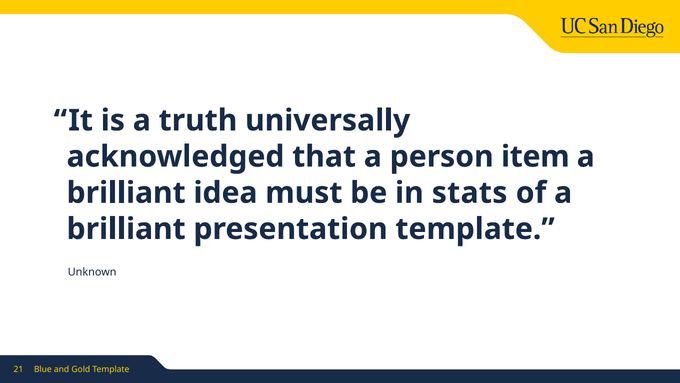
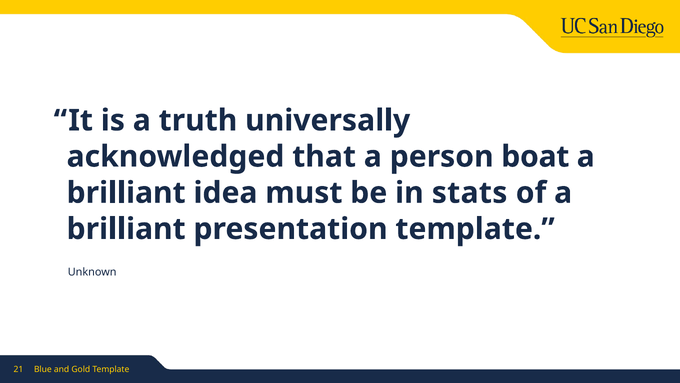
item: item -> boat
